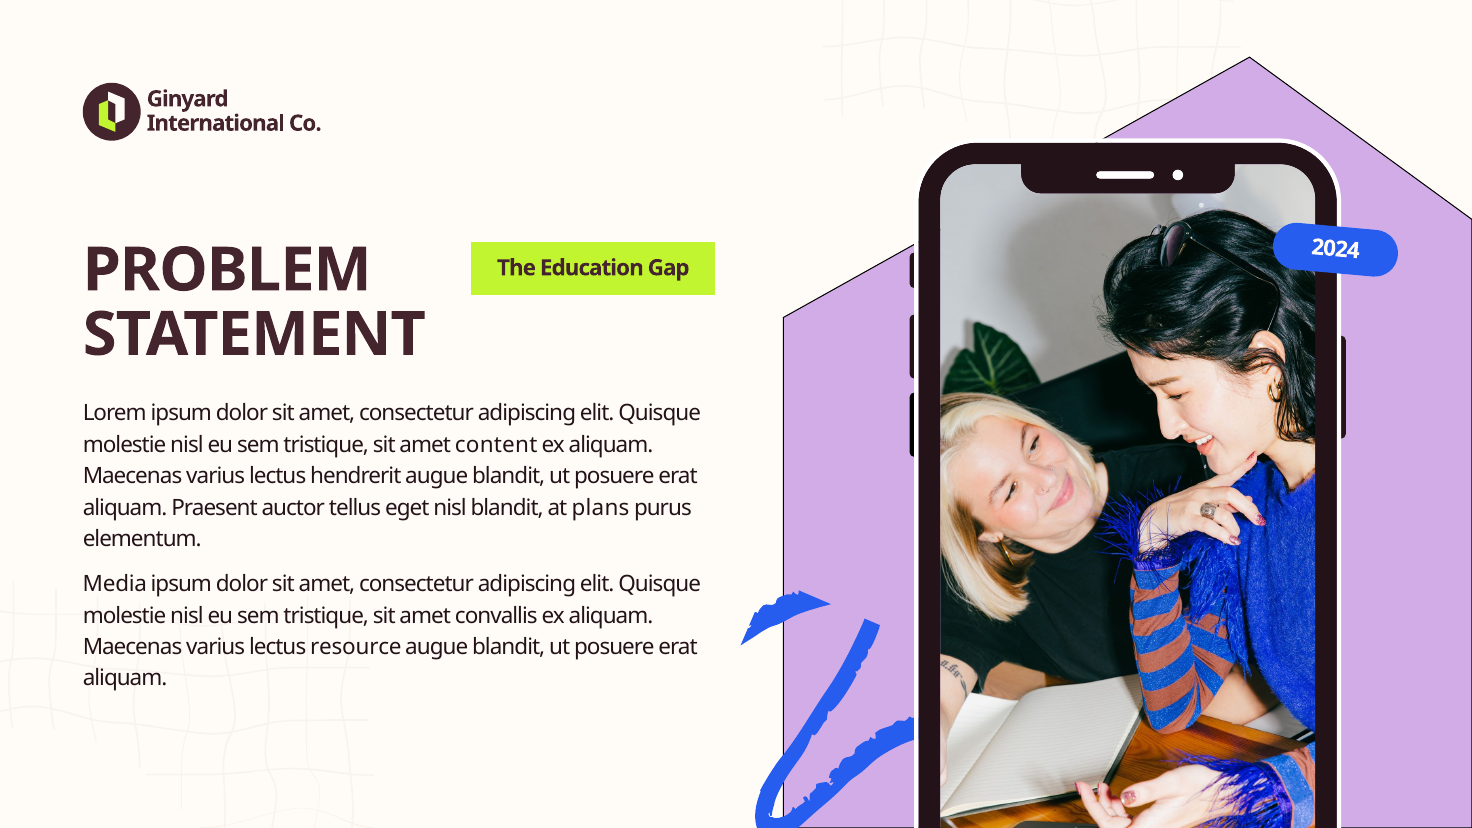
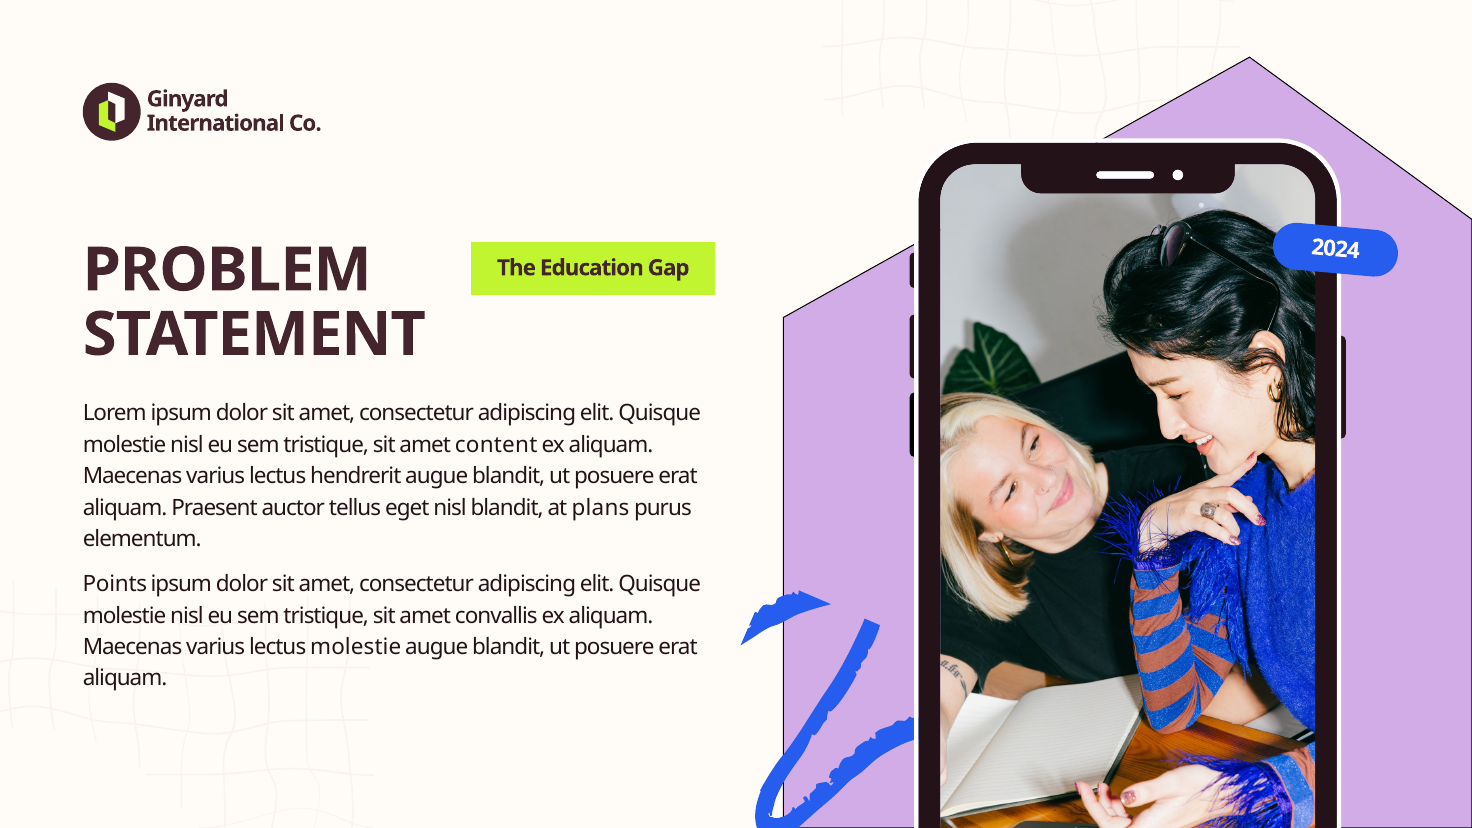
Media: Media -> Points
lectus resource: resource -> molestie
